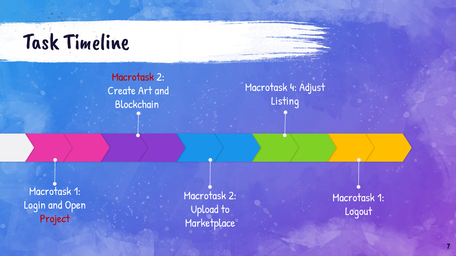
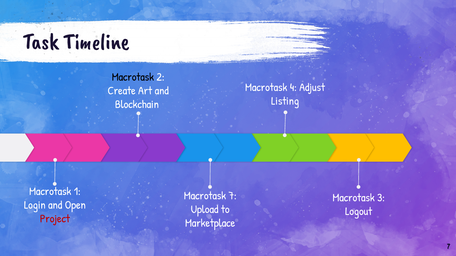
Macrotask at (133, 77) colour: red -> black
2 at (233, 196): 2 -> 7
1 at (381, 198): 1 -> 3
